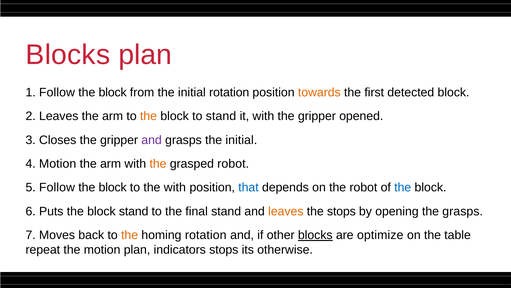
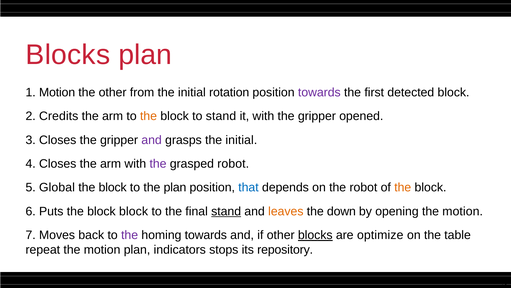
1 Follow: Follow -> Motion
block at (113, 92): block -> other
towards at (319, 92) colour: orange -> purple
2 Leaves: Leaves -> Credits
4 Motion: Motion -> Closes
the at (158, 163) colour: orange -> purple
5 Follow: Follow -> Global
the with: with -> plan
the at (403, 187) colour: blue -> orange
block stand: stand -> block
stand at (226, 211) underline: none -> present
the stops: stops -> down
opening the grasps: grasps -> motion
the at (130, 235) colour: orange -> purple
homing rotation: rotation -> towards
otherwise: otherwise -> repository
